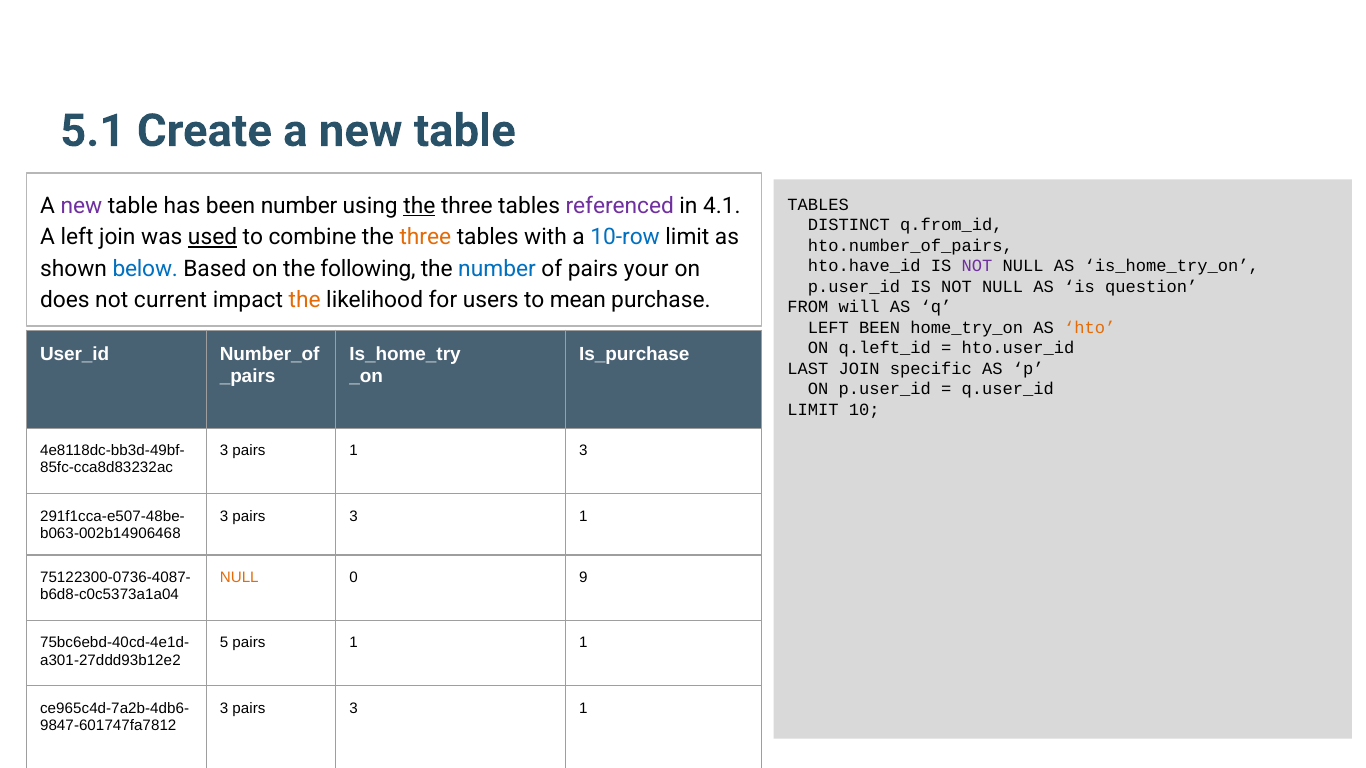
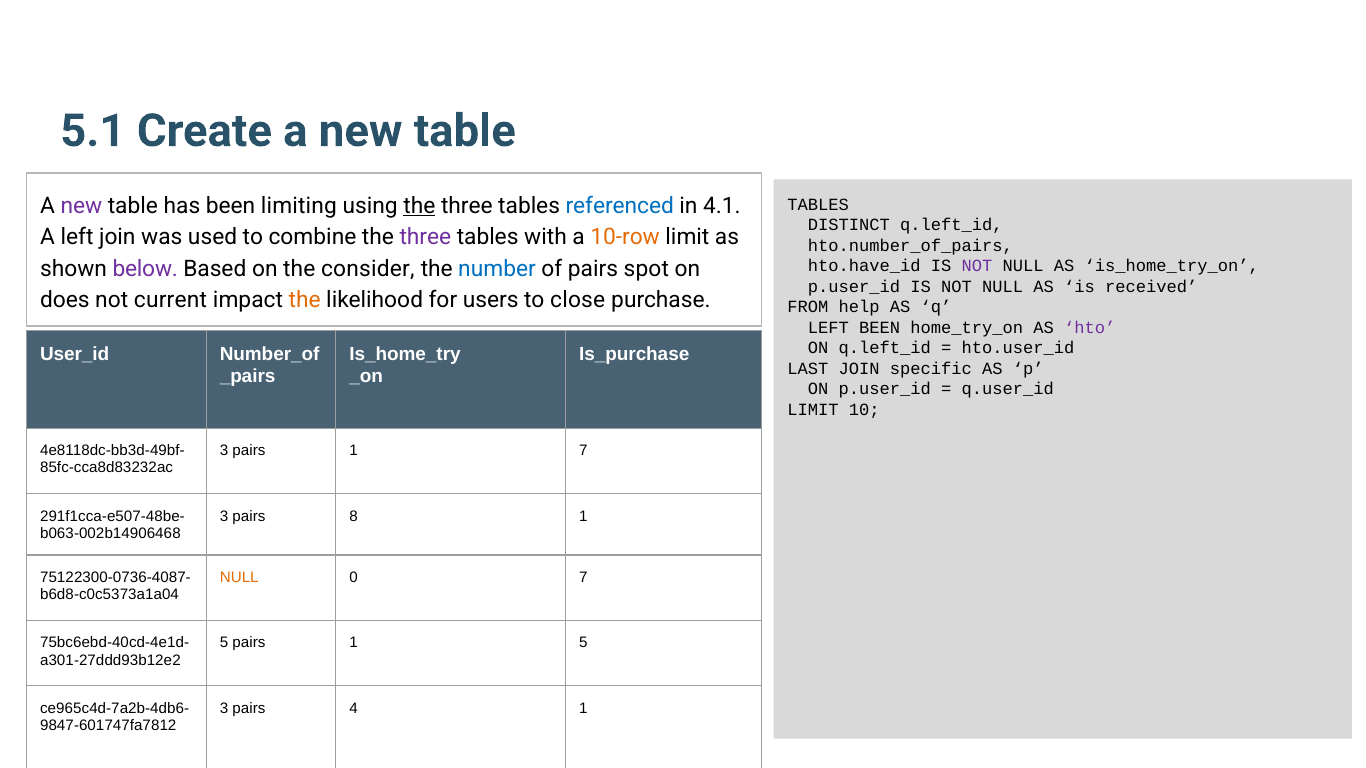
been number: number -> limiting
referenced colour: purple -> blue
DISTINCT q.from_id: q.from_id -> q.left_id
used underline: present -> none
three at (425, 237) colour: orange -> purple
10-row colour: blue -> orange
below colour: blue -> purple
following: following -> consider
your: your -> spot
question: question -> received
mean: mean -> close
will: will -> help
hto colour: orange -> purple
1 3: 3 -> 7
3 at (354, 516): 3 -> 8
0 9: 9 -> 7
1 1: 1 -> 5
3 at (354, 709): 3 -> 4
